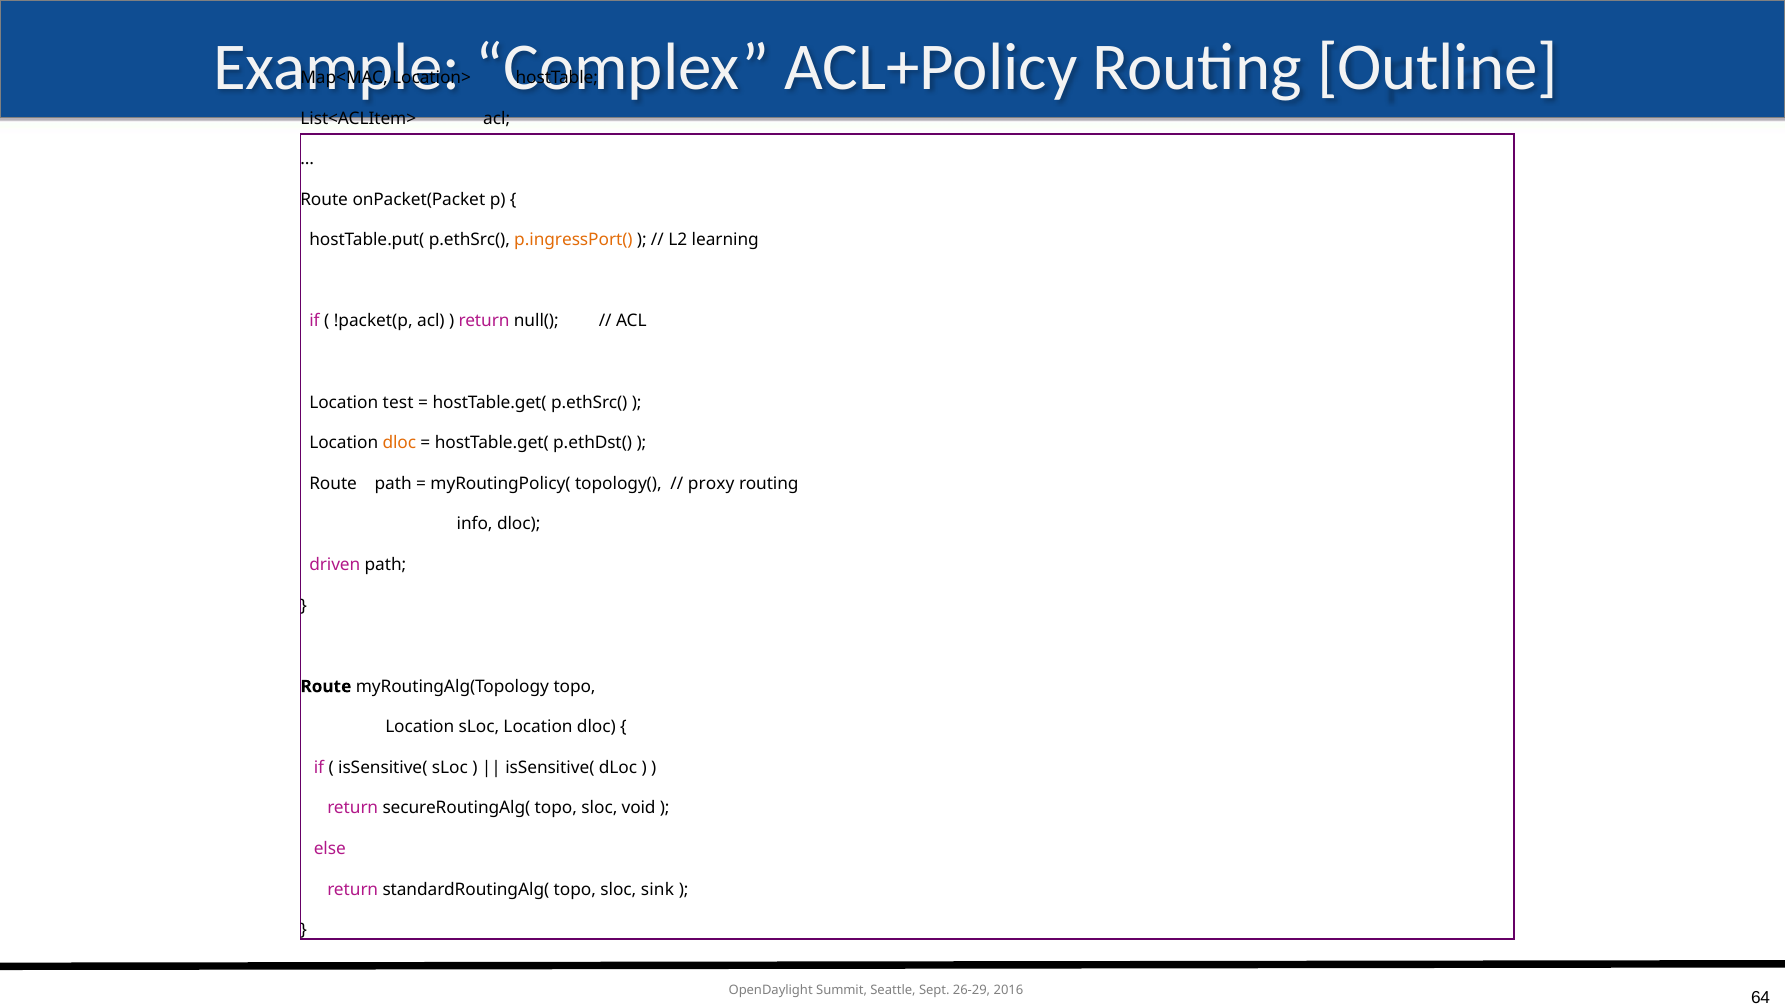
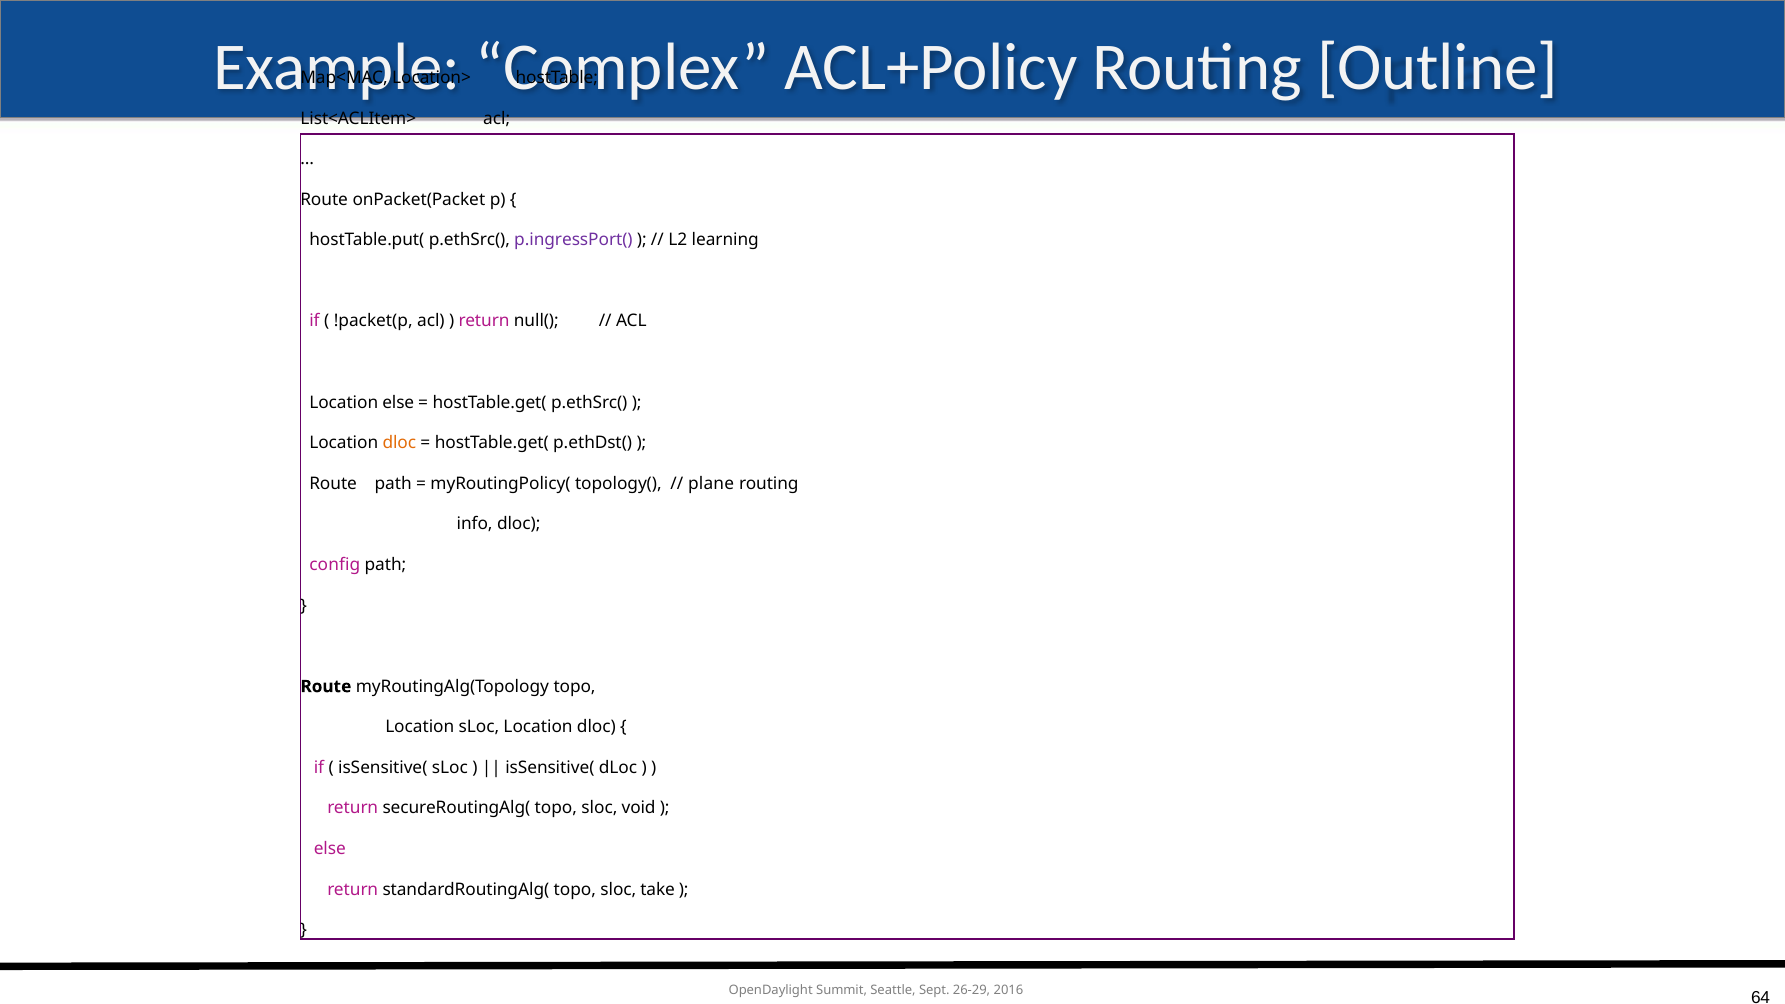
p.ingressPort( colour: orange -> purple
Location test: test -> else
proxy: proxy -> plane
driven: driven -> config
sink: sink -> take
